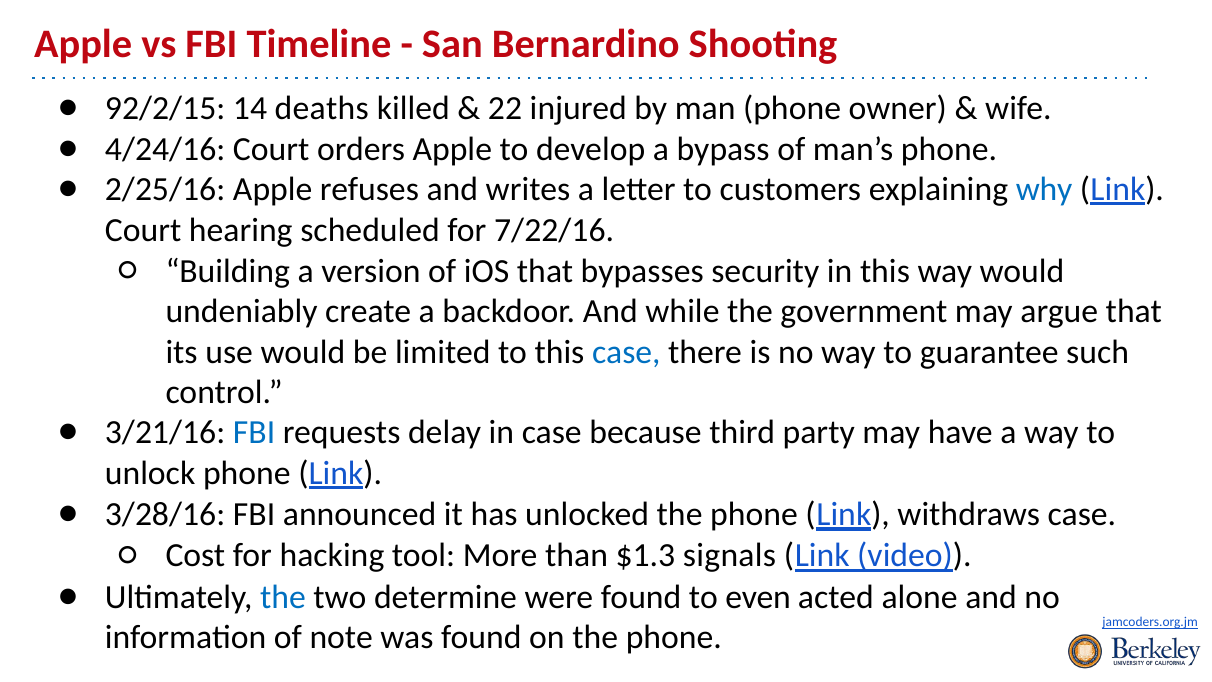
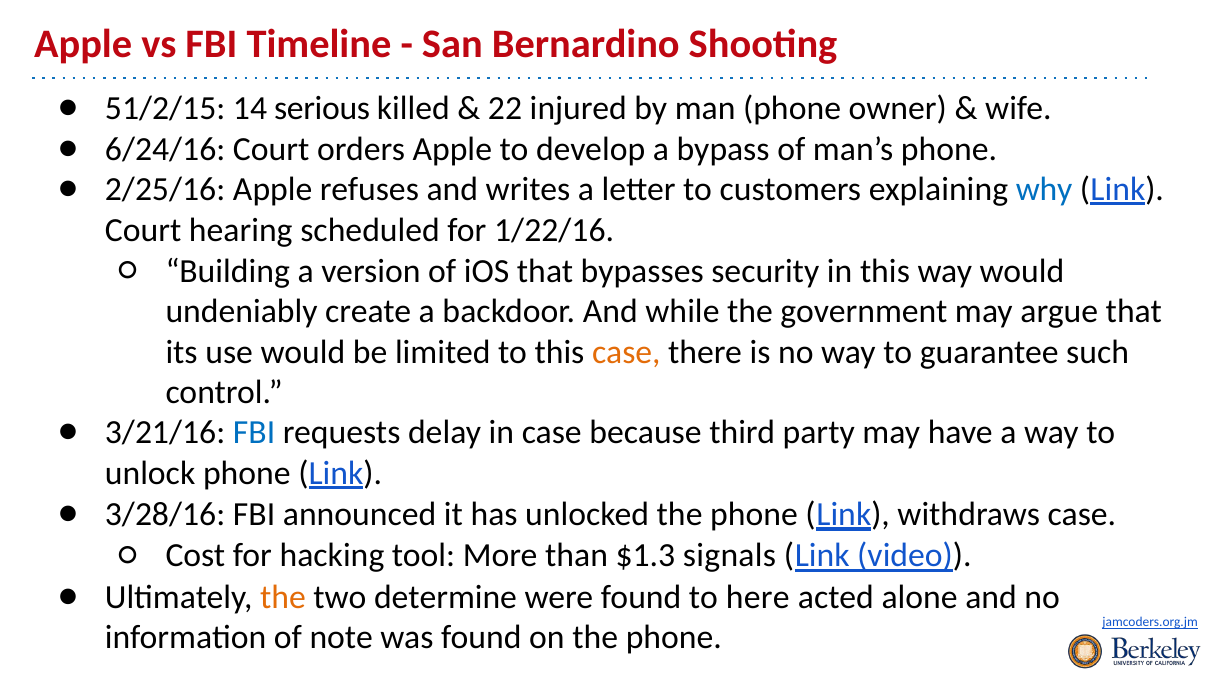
92/2/15: 92/2/15 -> 51/2/15
deaths: deaths -> serious
4/24/16: 4/24/16 -> 6/24/16
7/22/16: 7/22/16 -> 1/22/16
case at (626, 352) colour: blue -> orange
the at (283, 597) colour: blue -> orange
even: even -> here
